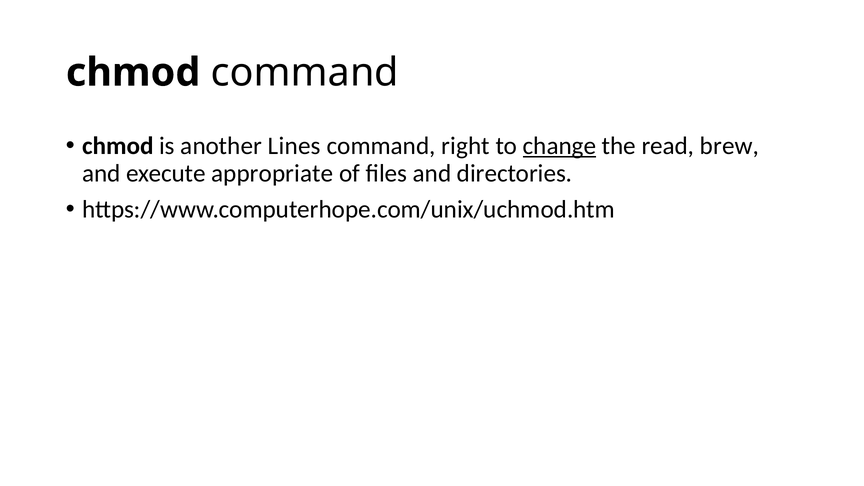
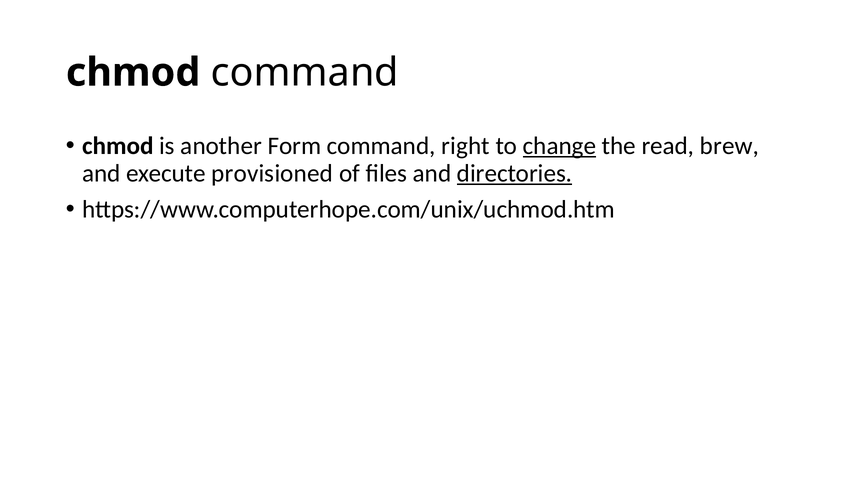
Lines: Lines -> Form
appropriate: appropriate -> provisioned
directories underline: none -> present
